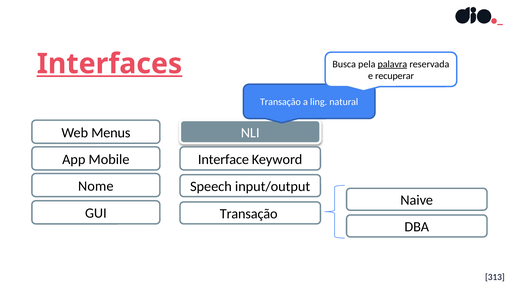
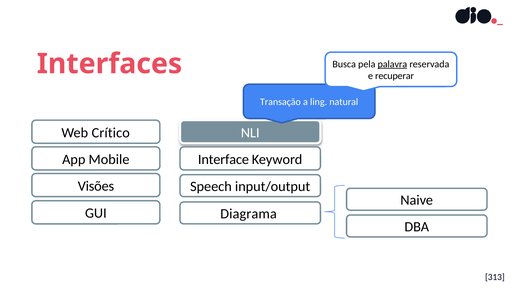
Interfaces underline: present -> none
Menus: Menus -> Crítico
Nome: Nome -> Visões
Transação at (249, 214): Transação -> Diagrama
